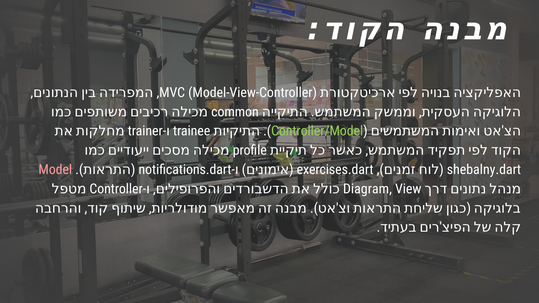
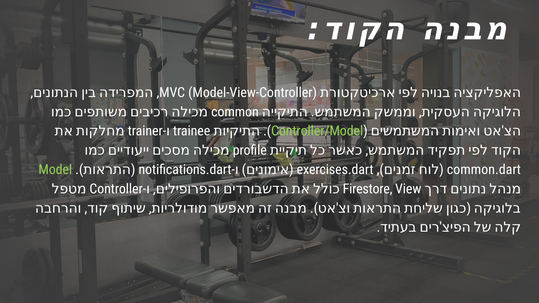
Model colour: pink -> light green
shebalny.dart: shebalny.dart -> common.dart
Diagram: Diagram -> Firestore
